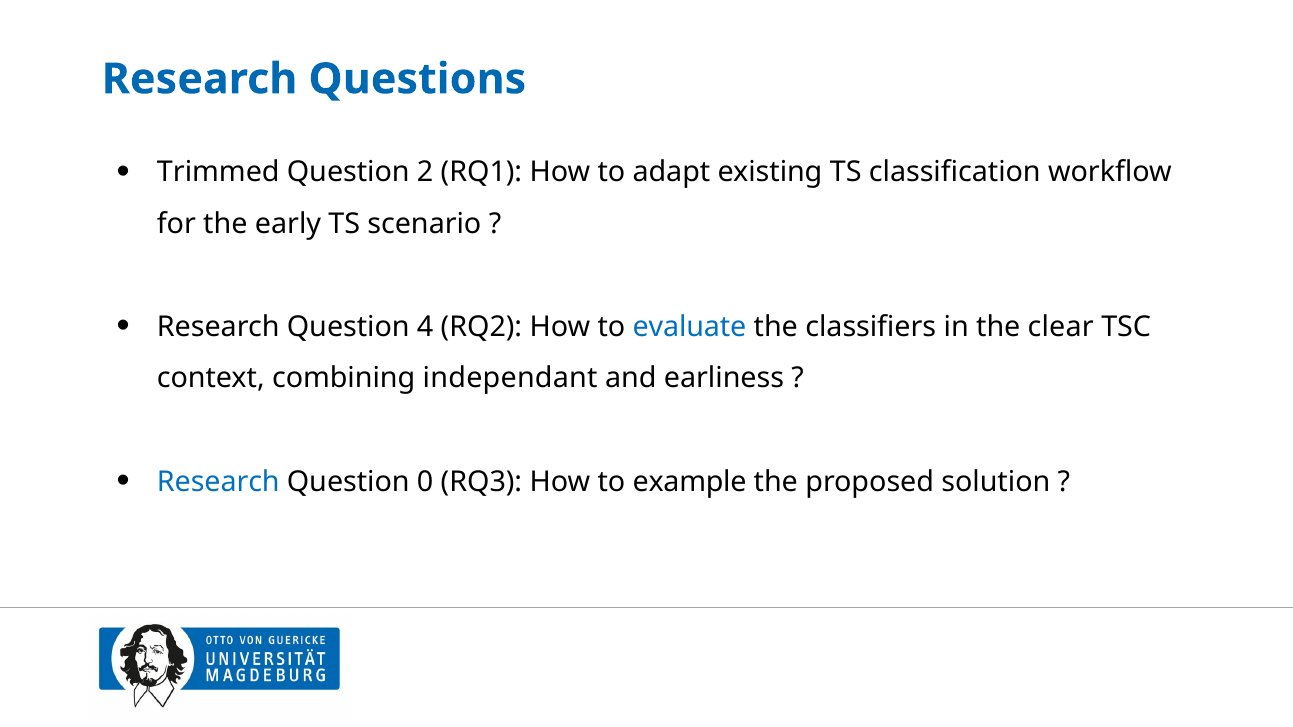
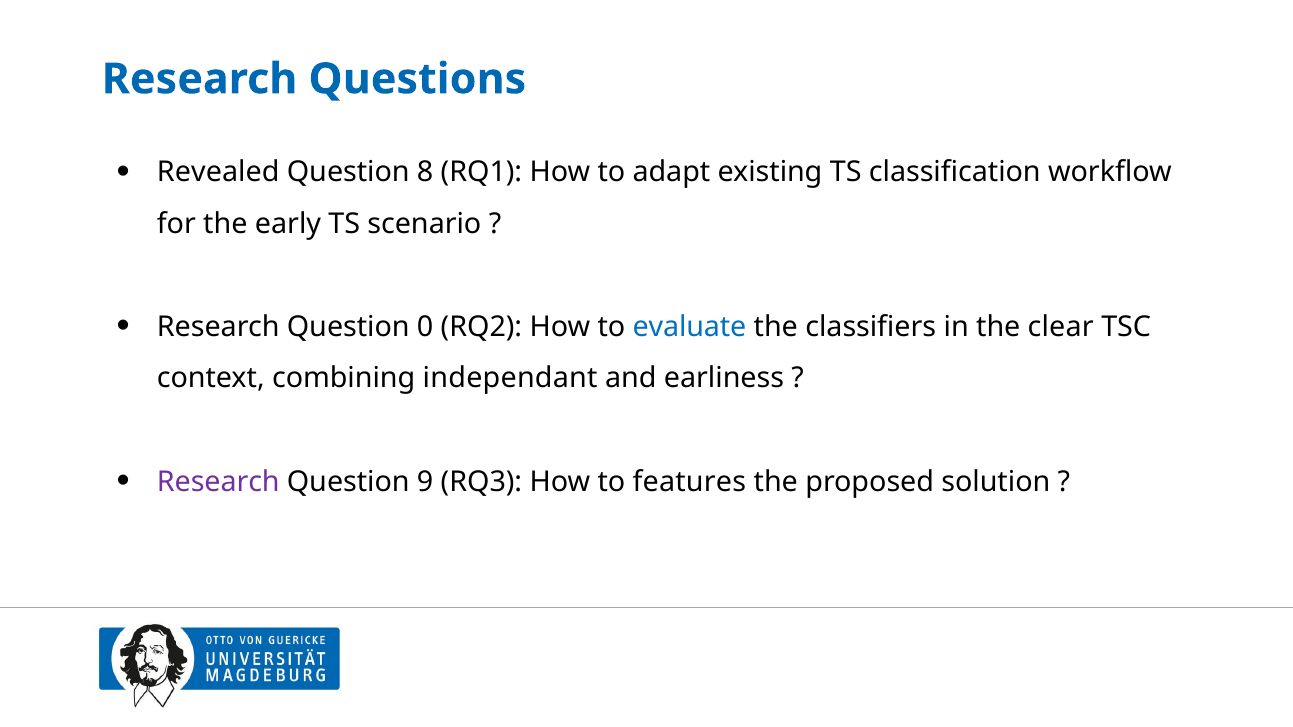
Trimmed: Trimmed -> Revealed
2: 2 -> 8
4: 4 -> 0
Research at (218, 482) colour: blue -> purple
0: 0 -> 9
example: example -> features
